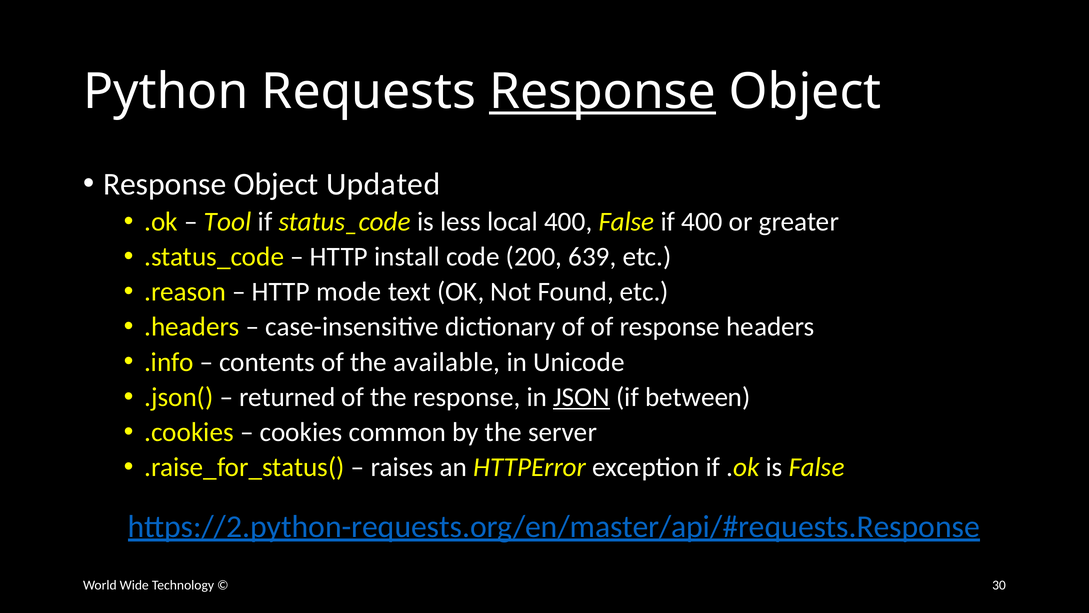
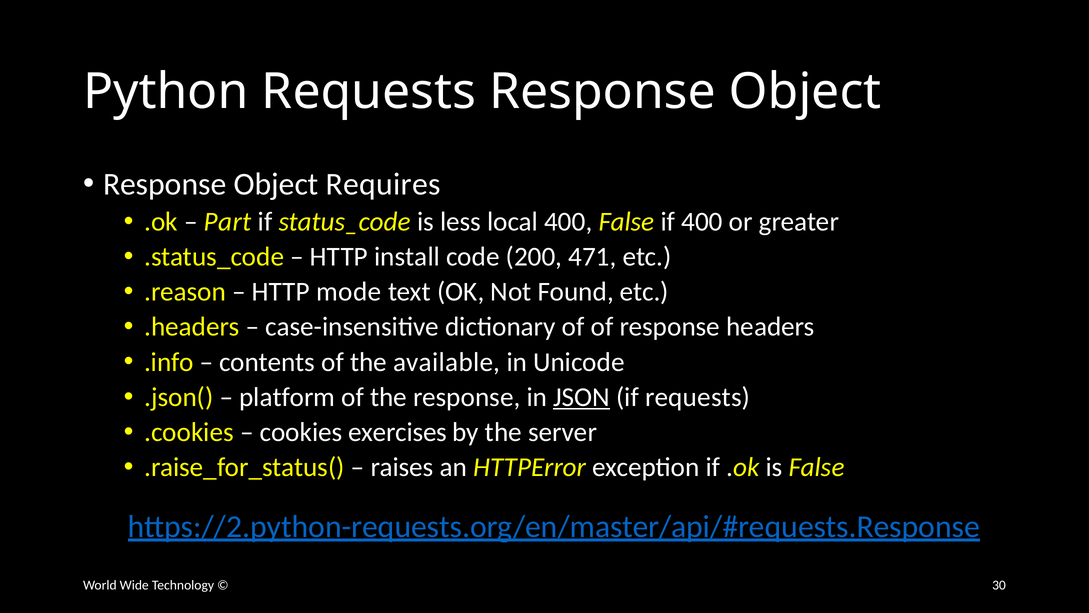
Response at (603, 91) underline: present -> none
Updated: Updated -> Requires
Tool: Tool -> Part
639: 639 -> 471
returned: returned -> platform
if between: between -> requests
common: common -> exercises
